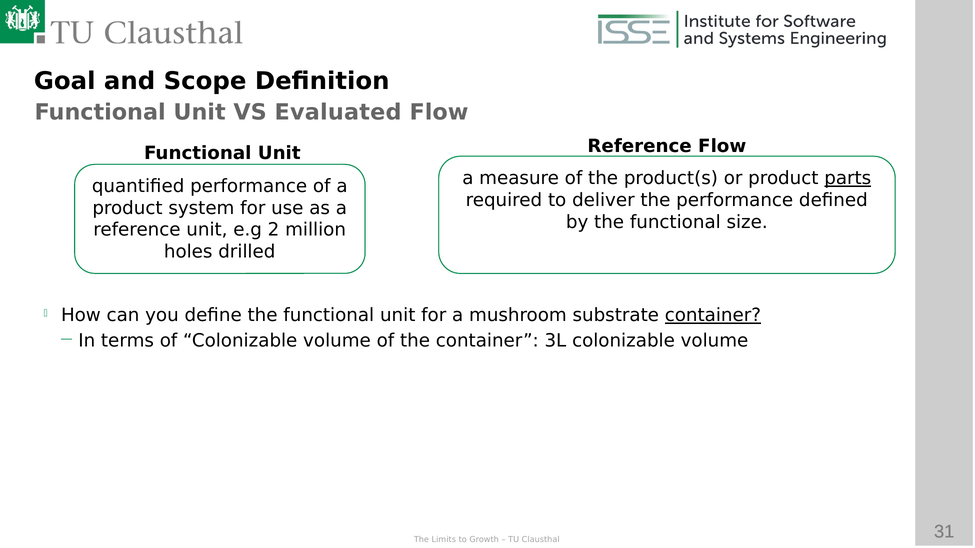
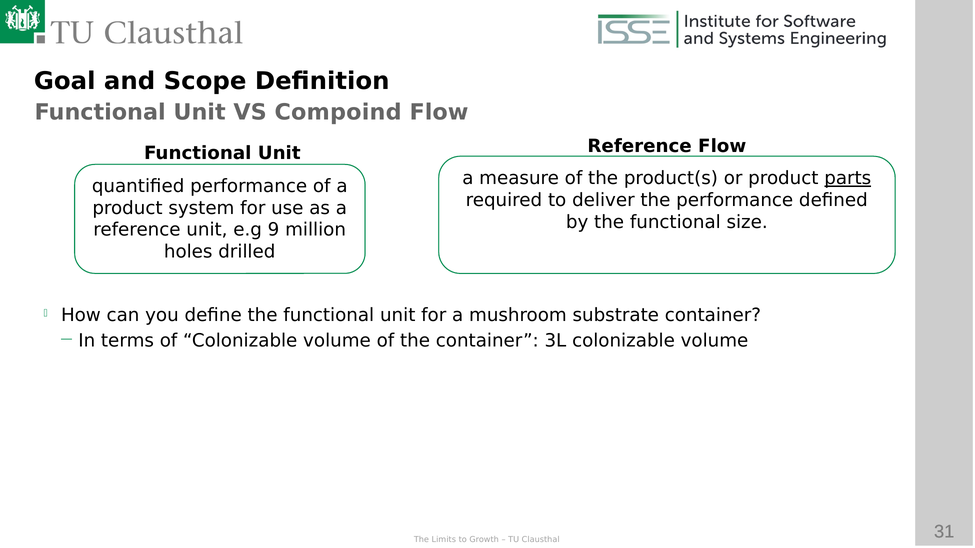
Evaluated: Evaluated -> Compoind
2: 2 -> 9
container at (713, 316) underline: present -> none
